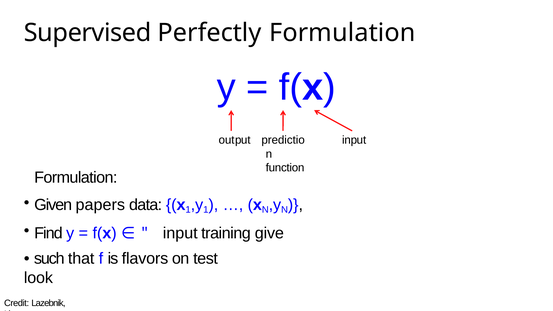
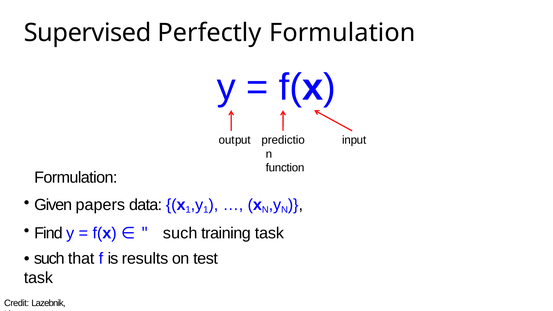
input at (180, 233): input -> such
training give: give -> task
flavors: flavors -> results
look at (38, 278): look -> task
